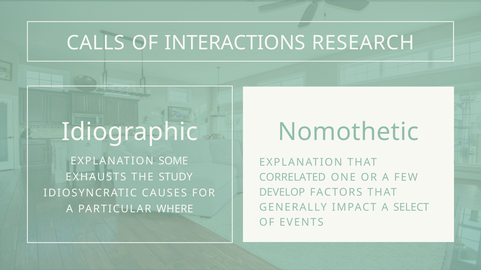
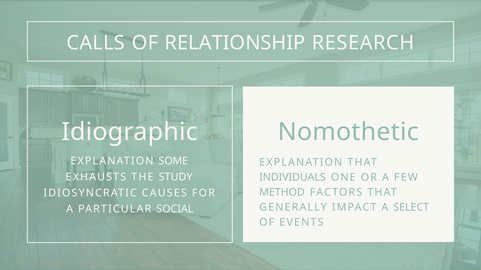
INTERACTIONS: INTERACTIONS -> RELATIONSHIP
CORRELATED: CORRELATED -> INDIVIDUALS
DEVELOP: DEVELOP -> METHOD
WHERE: WHERE -> SOCIAL
